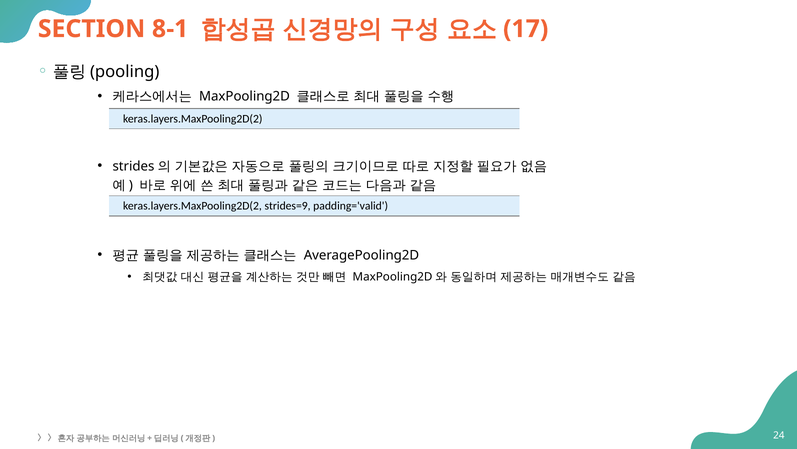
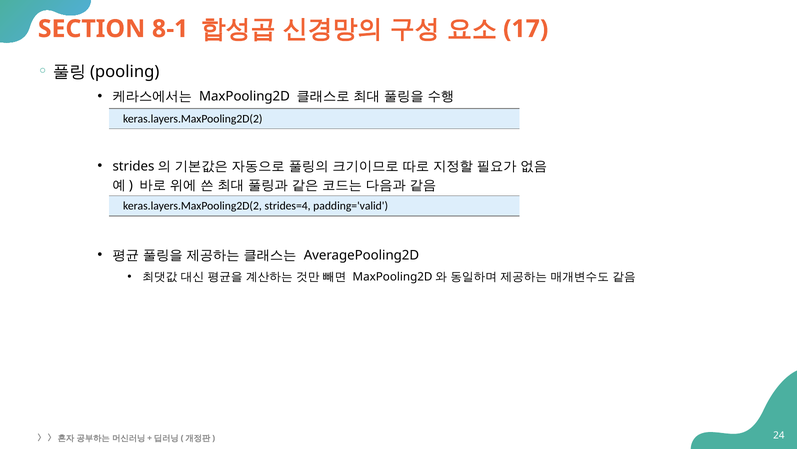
strides=9: strides=9 -> strides=4
